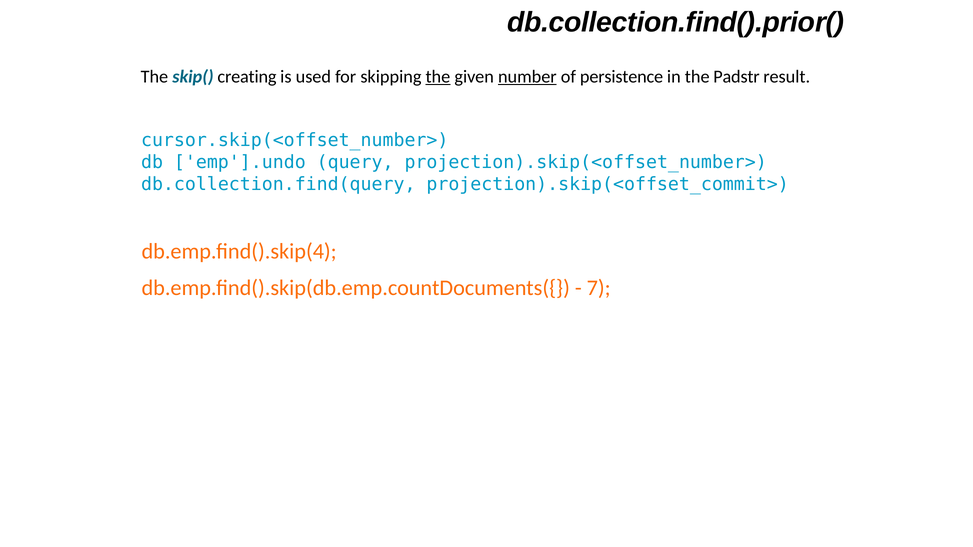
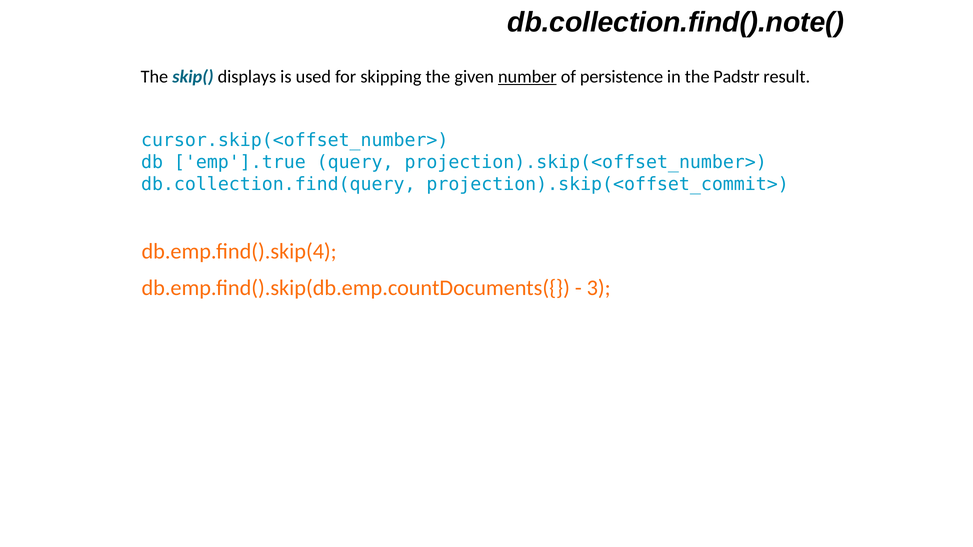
db.collection.find().prior(: db.collection.find().prior( -> db.collection.find().note(
creating: creating -> displays
the at (438, 77) underline: present -> none
emp'].undo: emp'].undo -> emp'].true
7: 7 -> 3
